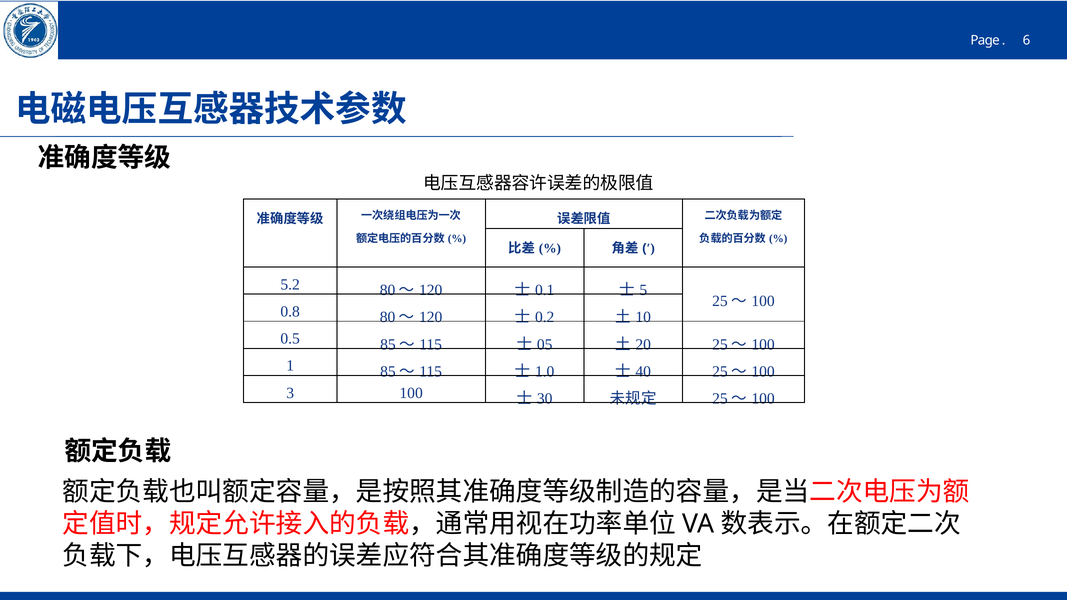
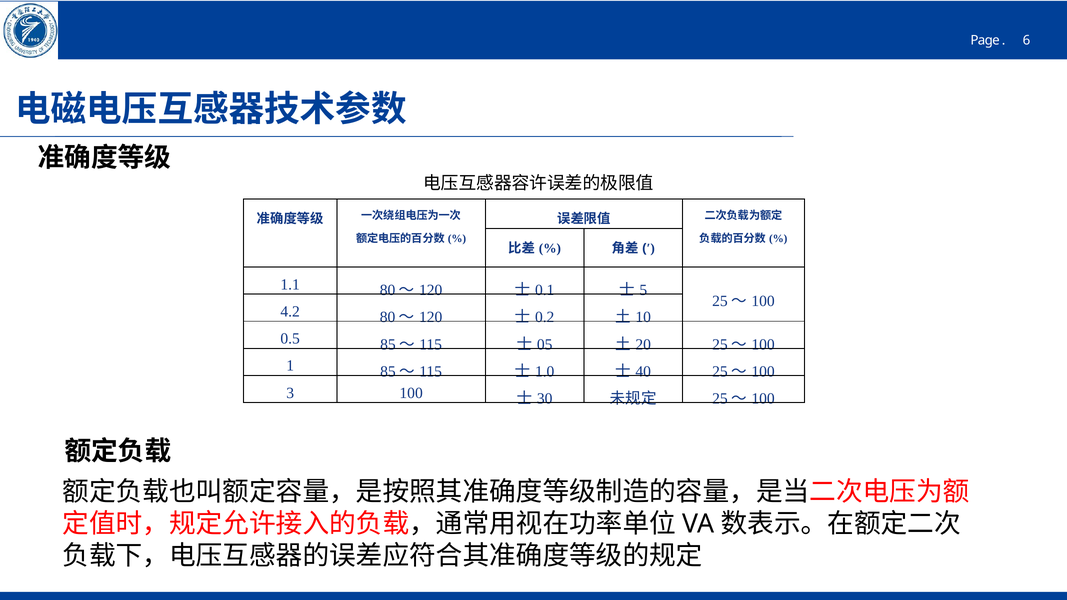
5.2: 5.2 -> 1.1
0.8: 0.8 -> 4.2
